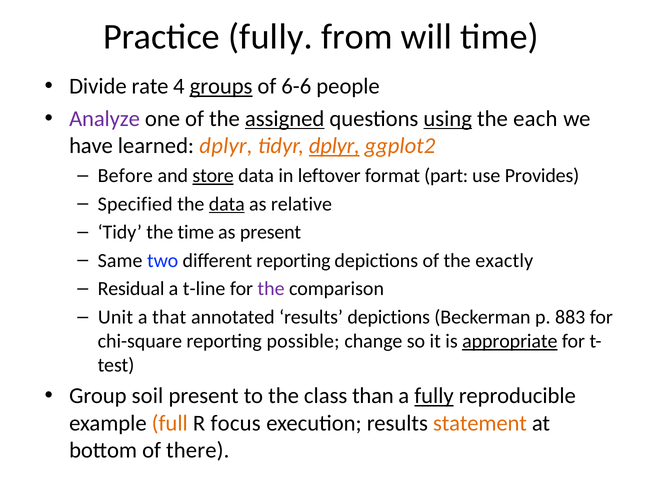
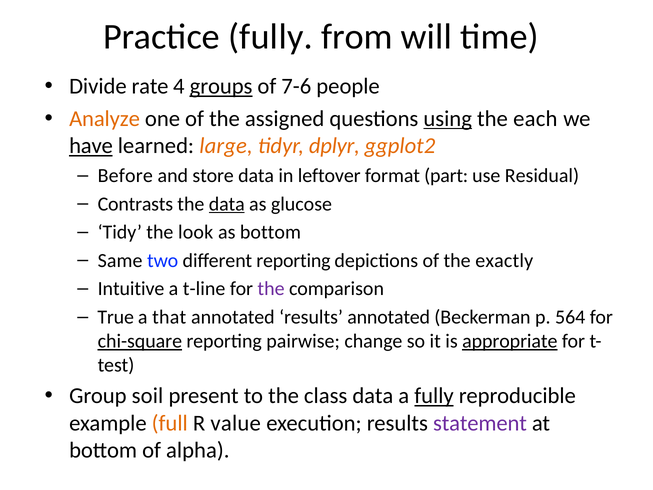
6-6: 6-6 -> 7-6
Analyze colour: purple -> orange
assigned underline: present -> none
have underline: none -> present
learned dplyr: dplyr -> large
dplyr at (334, 146) underline: present -> none
store underline: present -> none
Provides: Provides -> Residual
Specified: Specified -> Contrasts
relative: relative -> glucose
the time: time -> look
as present: present -> bottom
Residual: Residual -> Intuitive
Unit: Unit -> True
results depictions: depictions -> annotated
883: 883 -> 564
chi-square underline: none -> present
possible: possible -> pairwise
class than: than -> data
focus: focus -> value
statement colour: orange -> purple
there: there -> alpha
